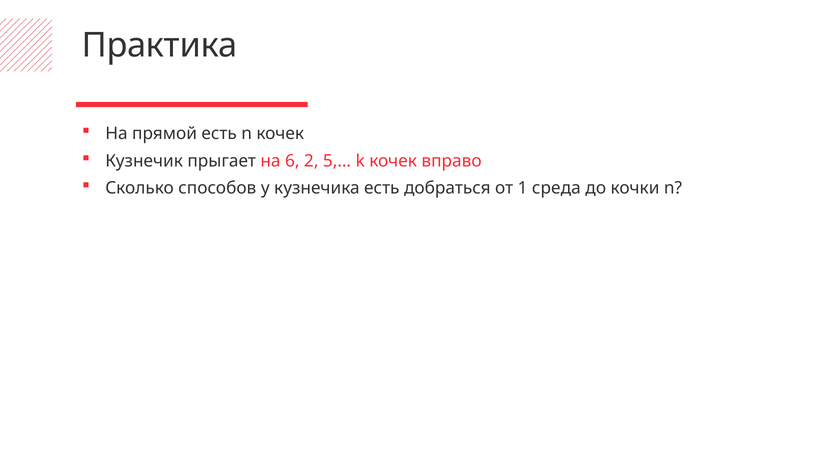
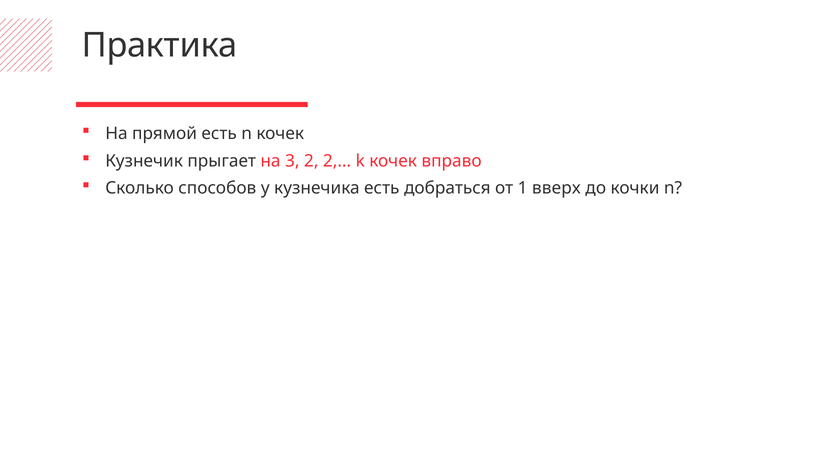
6: 6 -> 3
5,…: 5,… -> 2,…
среда: среда -> вверх
